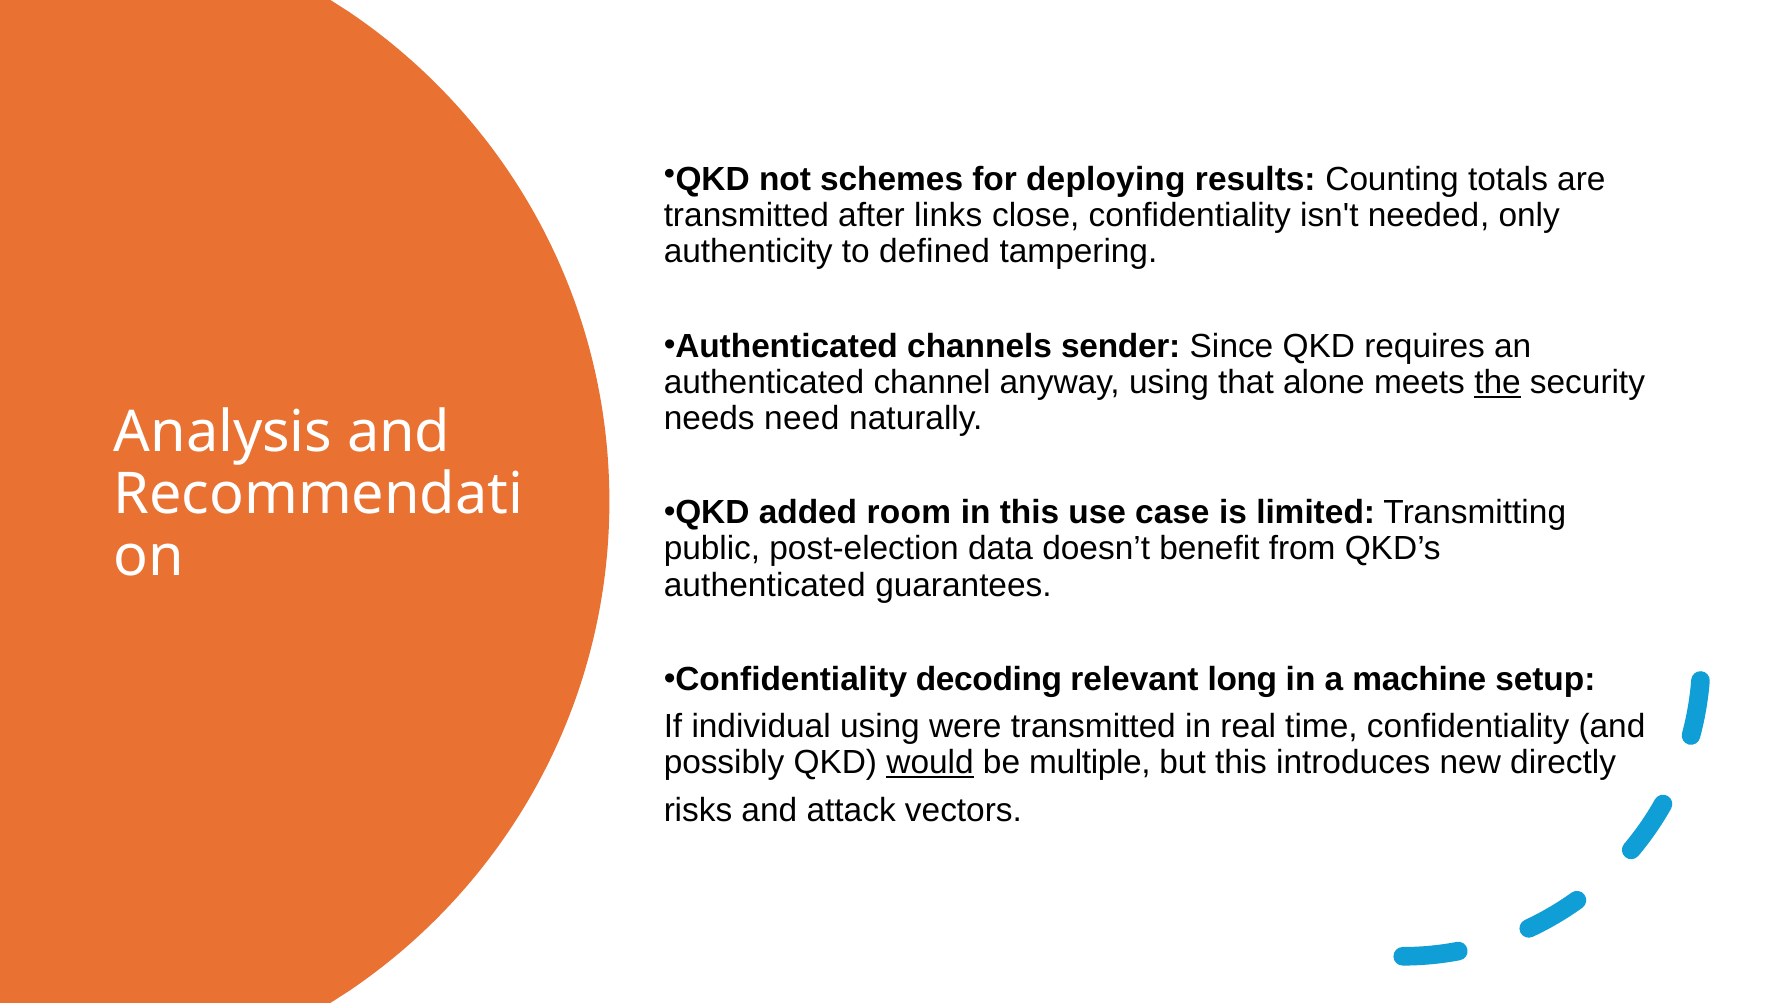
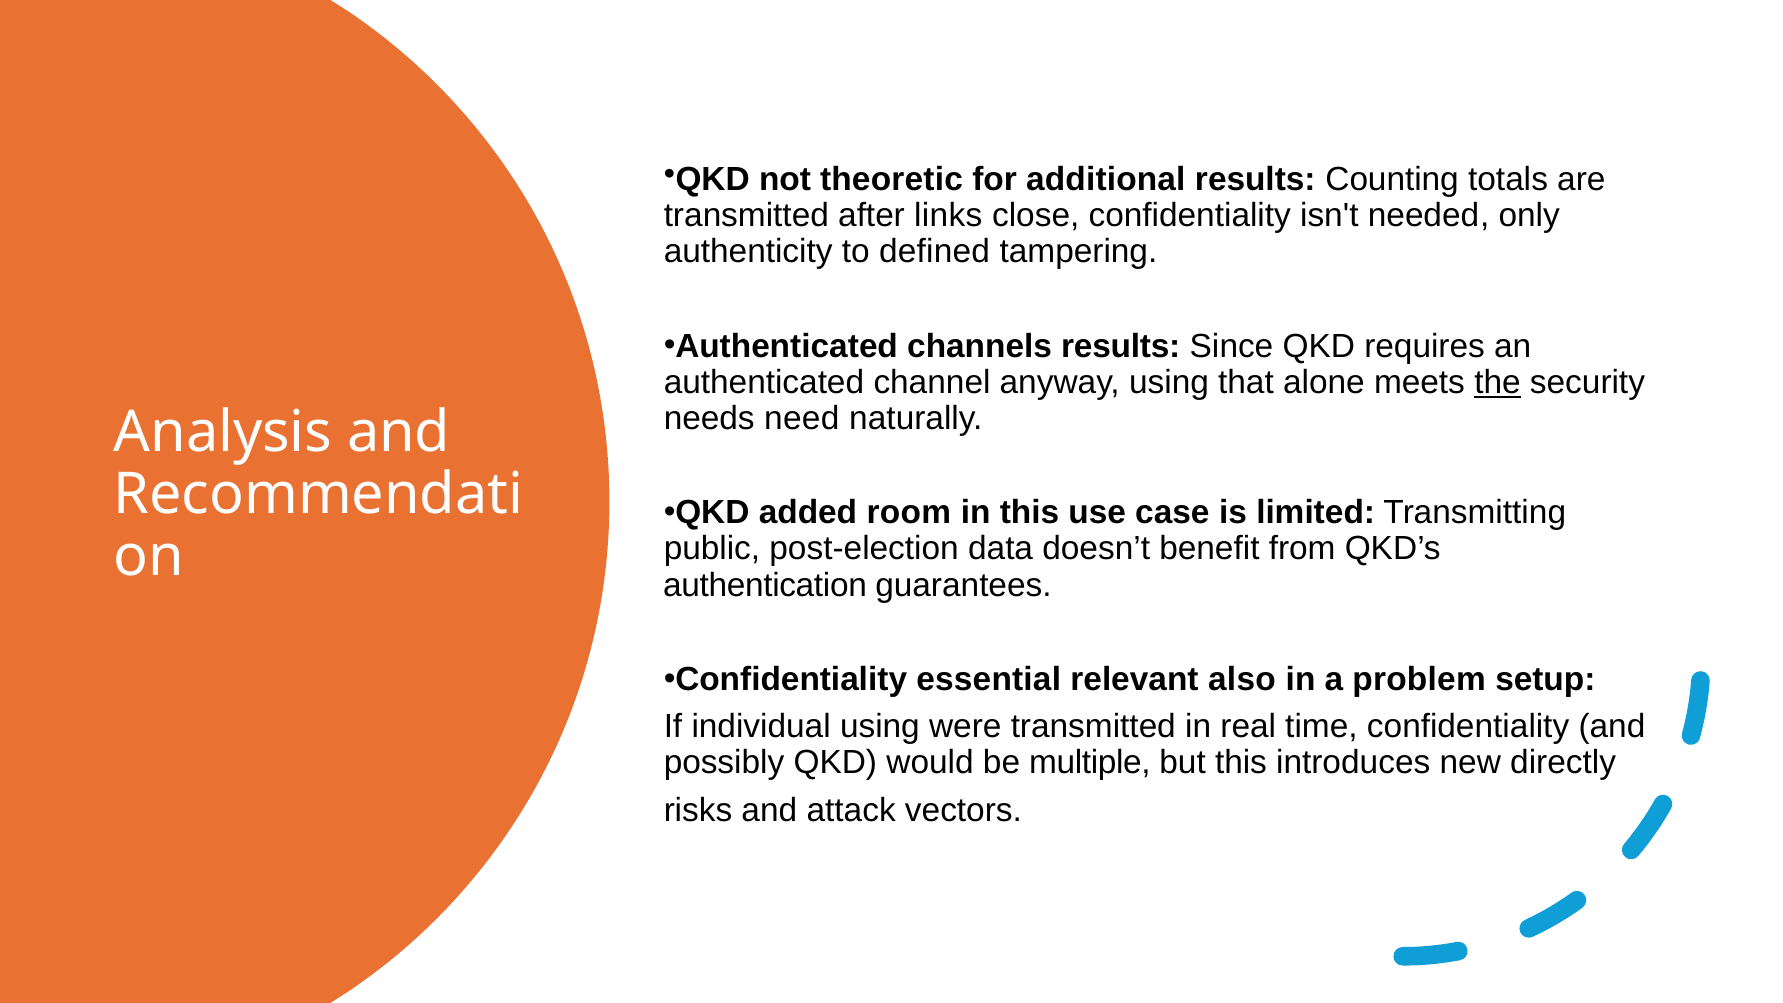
schemes: schemes -> theoretic
deploying: deploying -> additional
channels sender: sender -> results
authenticated at (765, 585): authenticated -> authentication
decoding: decoding -> essential
long: long -> also
machine: machine -> problem
would underline: present -> none
